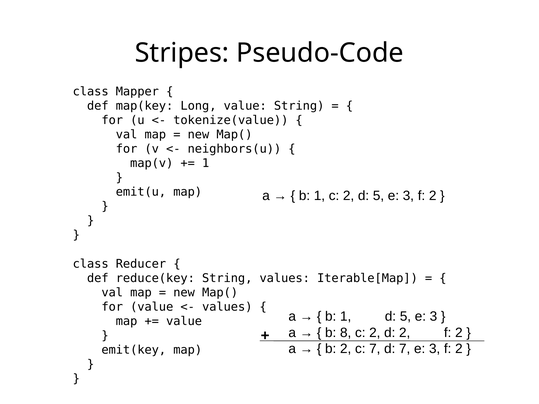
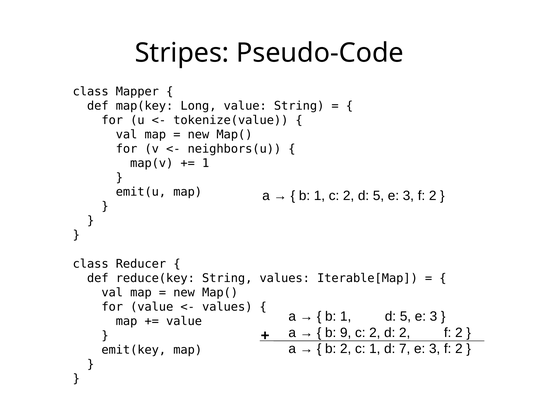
8: 8 -> 9
c 7: 7 -> 1
